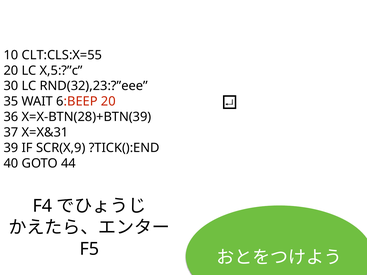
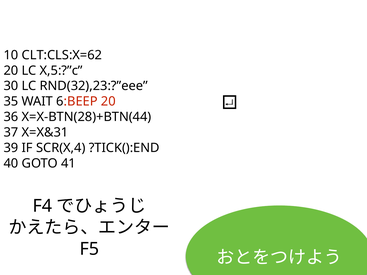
CLT:CLS:X=55: CLT:CLS:X=55 -> CLT:CLS:X=62
X=X-BTN(28)+BTN(39: X=X-BTN(28)+BTN(39 -> X=X-BTN(28)+BTN(44
SCR(X,9: SCR(X,9 -> SCR(X,4
44: 44 -> 41
